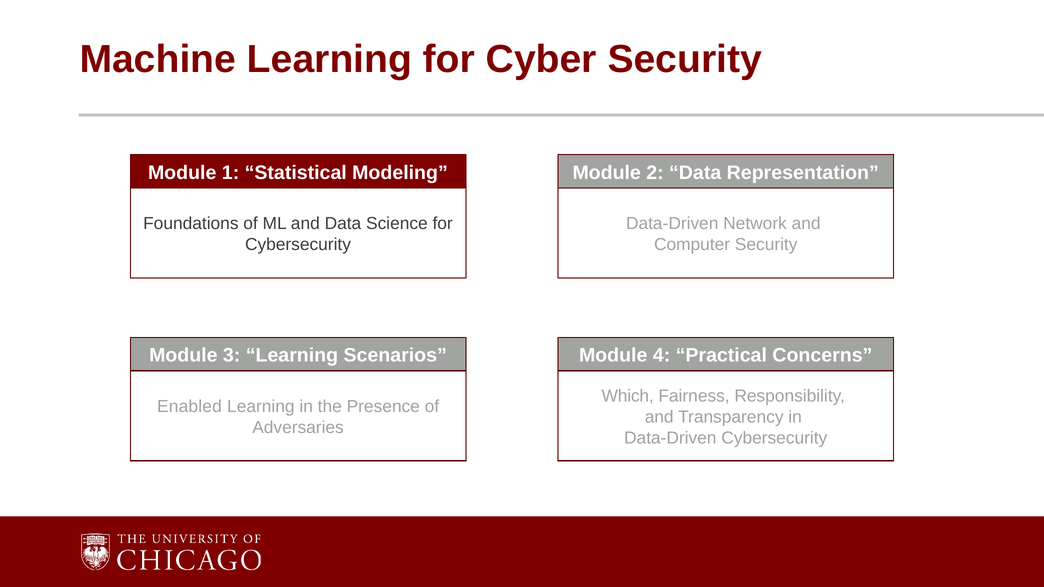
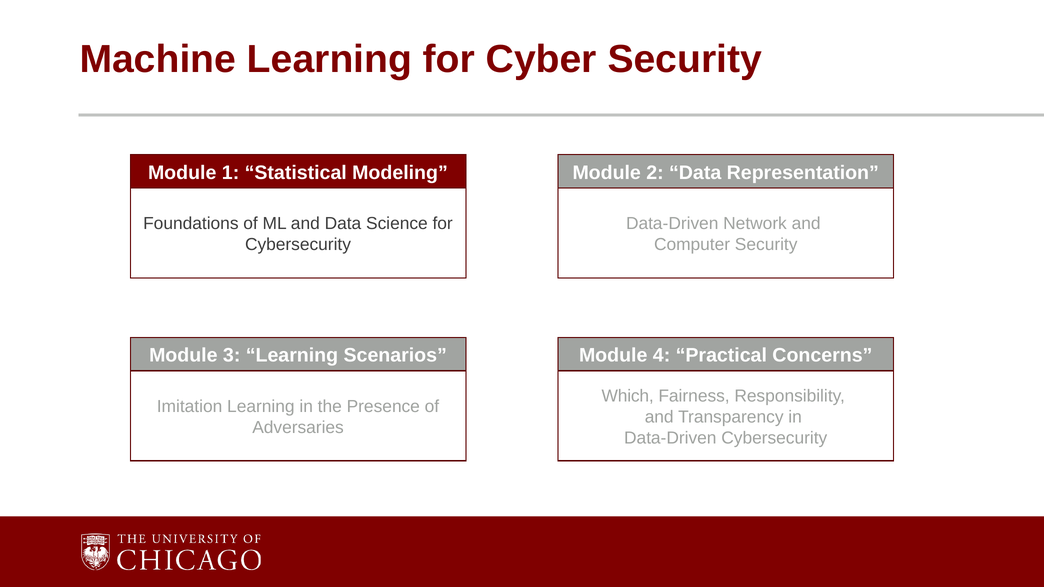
Enabled: Enabled -> Imitation
